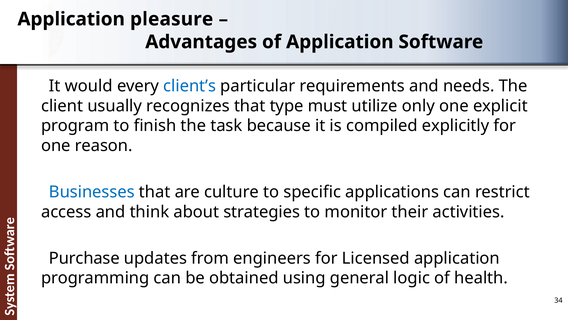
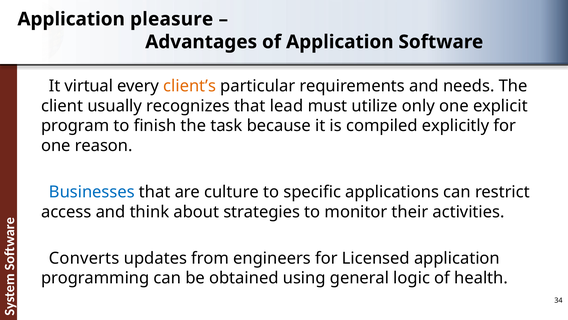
would: would -> virtual
client’s colour: blue -> orange
type: type -> lead
Purchase: Purchase -> Converts
